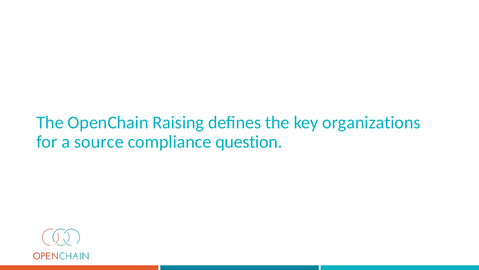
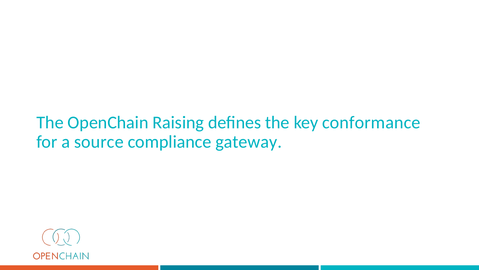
organizations: organizations -> conformance
question: question -> gateway
